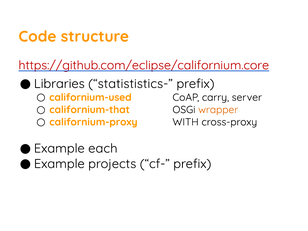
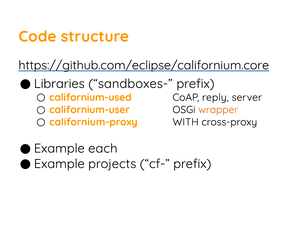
https://github.com/eclipse/californium.core colour: red -> black
statististics-: statististics- -> sandboxes-
carry: carry -> reply
californium-that: californium-that -> californium-user
